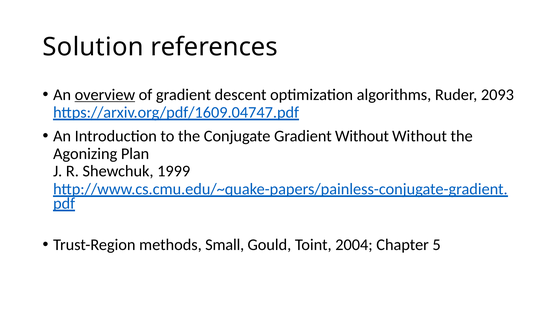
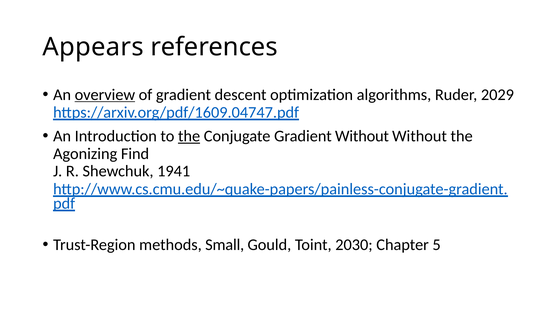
Solution: Solution -> Appears
2093: 2093 -> 2029
the at (189, 136) underline: none -> present
Plan: Plan -> Find
1999: 1999 -> 1941
2004: 2004 -> 2030
